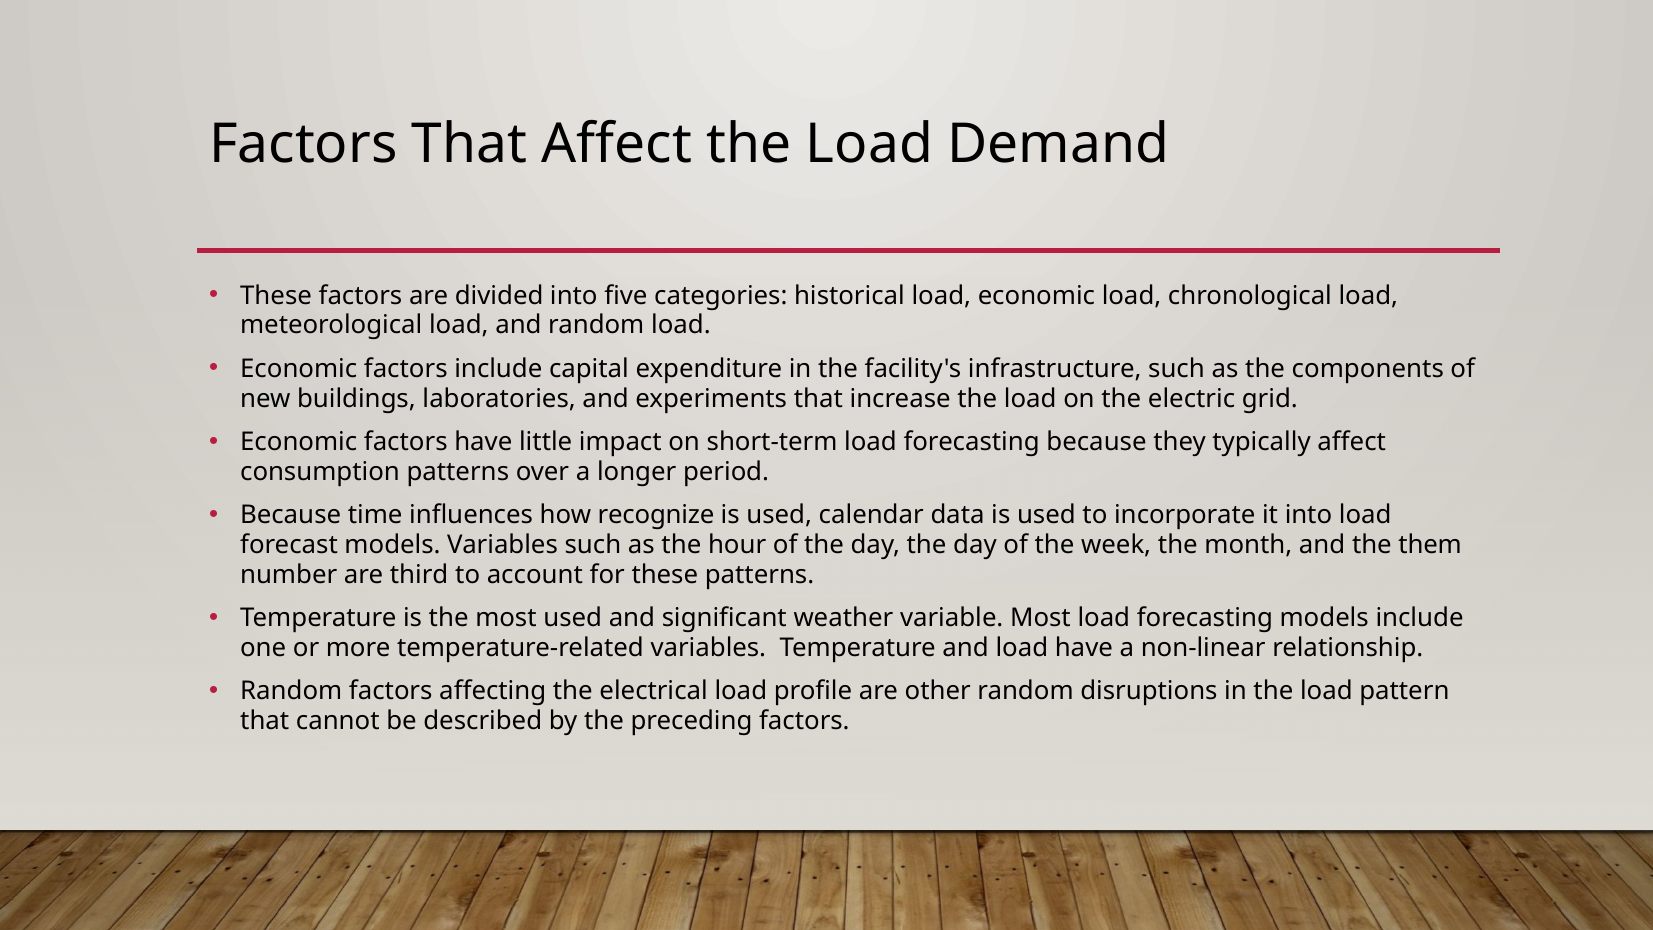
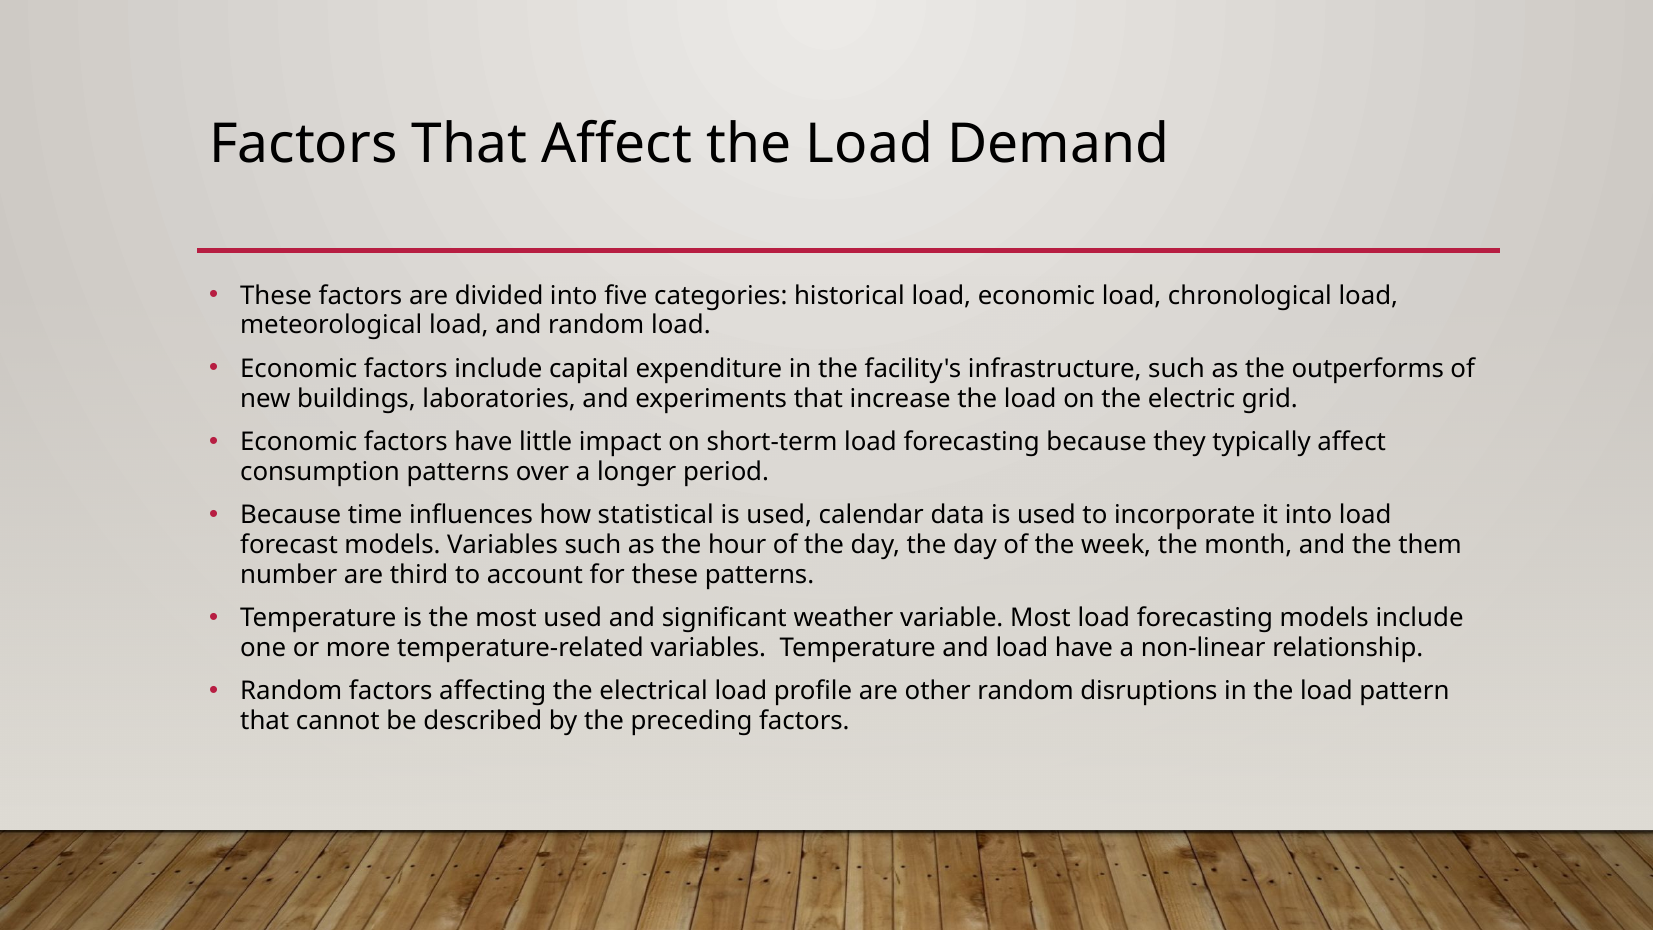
components: components -> outperforms
recognize: recognize -> statistical
